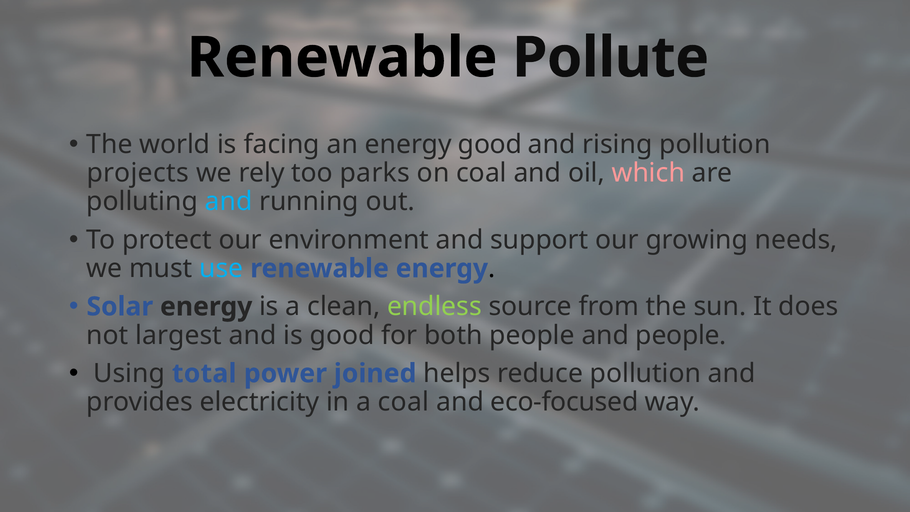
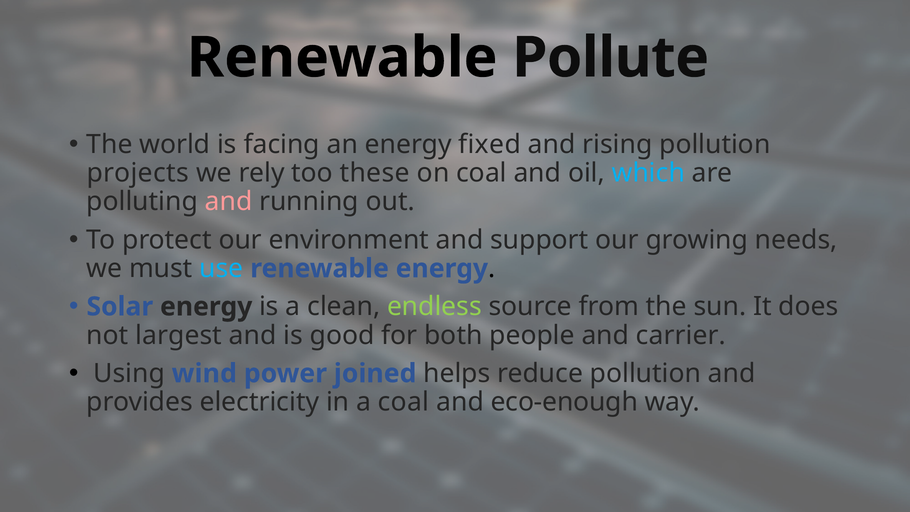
energy good: good -> fixed
parks: parks -> these
which colour: pink -> light blue
and at (229, 202) colour: light blue -> pink
and people: people -> carrier
total: total -> wind
eco-focused: eco-focused -> eco-enough
